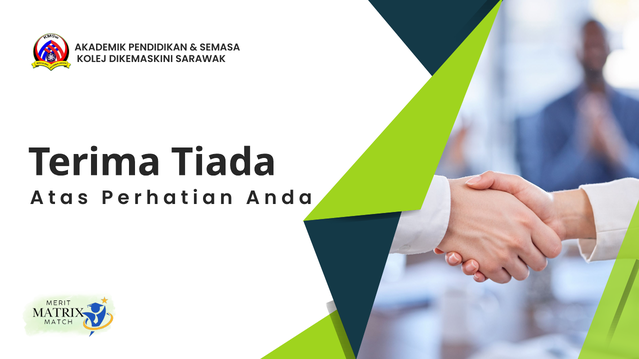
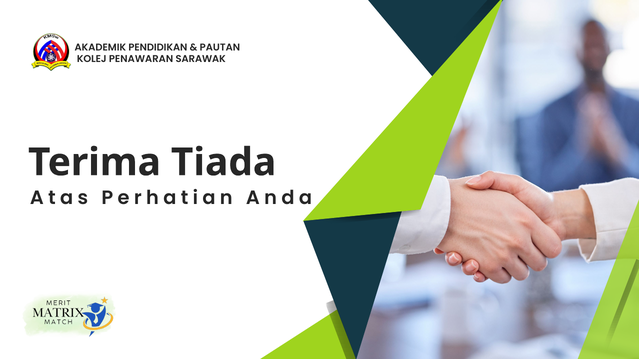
SEMASA: SEMASA -> PAUTAN
DIKEMASKINI: DIKEMASKINI -> PENAWARAN
